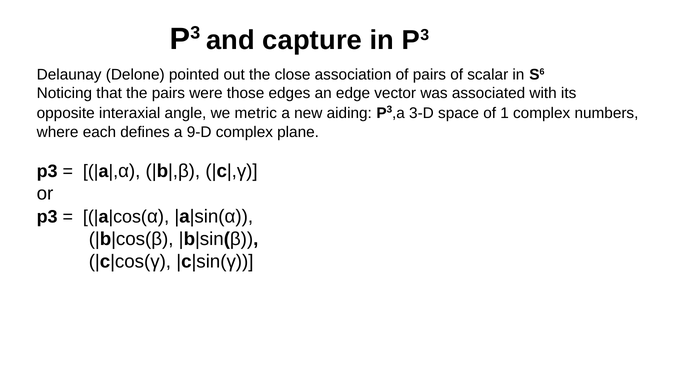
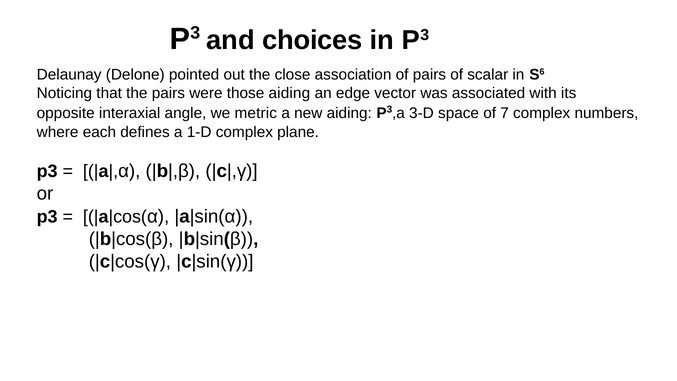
capture: capture -> choices
those edges: edges -> aiding
1: 1 -> 7
9-D: 9-D -> 1-D
